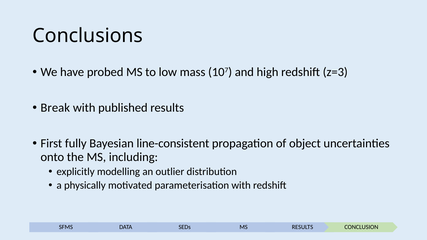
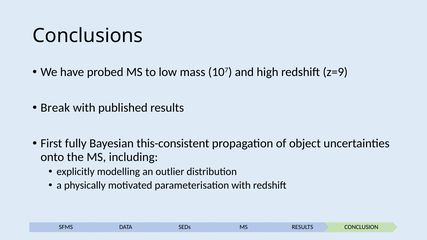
z=3: z=3 -> z=9
line-consistent: line-consistent -> this-consistent
